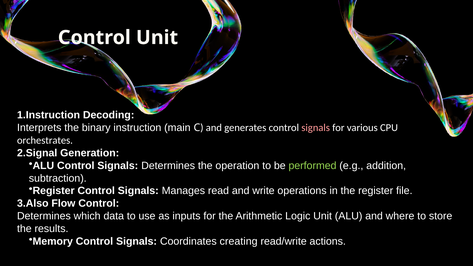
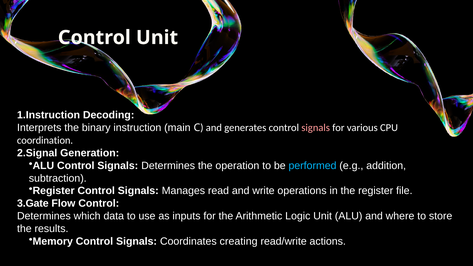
orchestrates: orchestrates -> coordination
performed colour: light green -> light blue
3.Also: 3.Also -> 3.Gate
